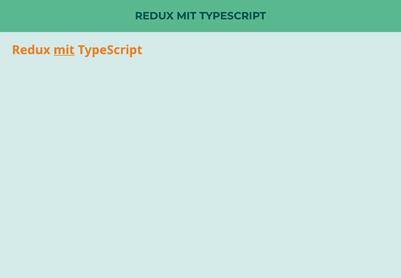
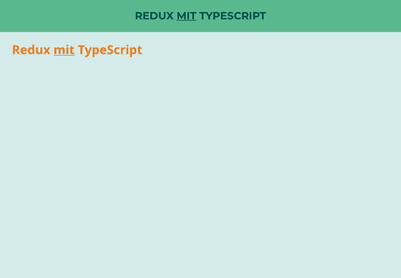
MIT at (187, 16) underline: none -> present
